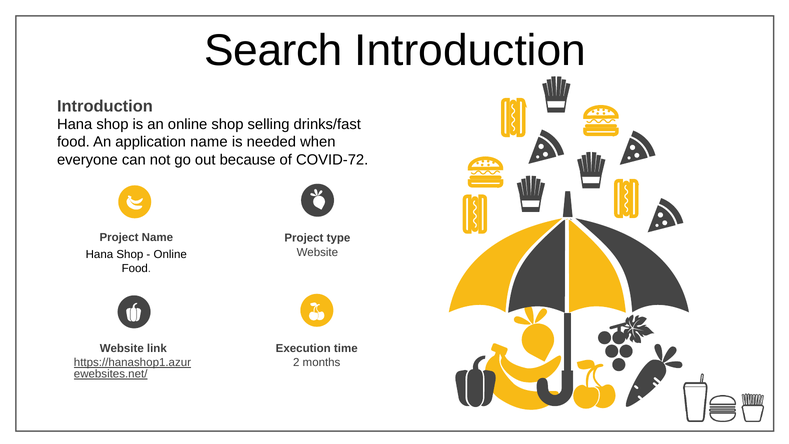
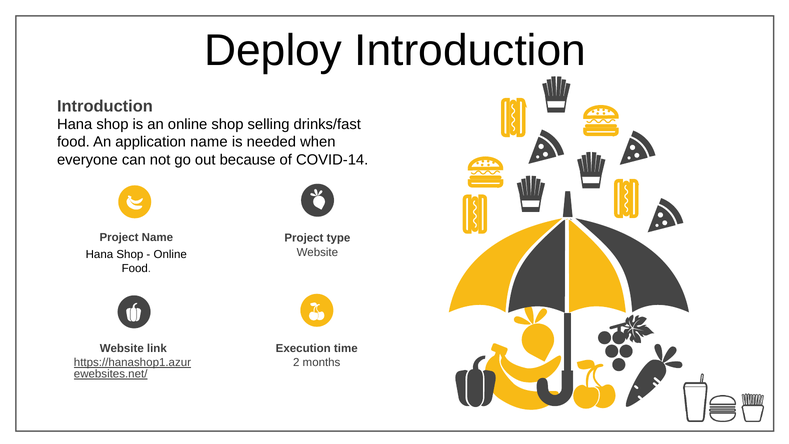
Search: Search -> Deploy
COVID-72: COVID-72 -> COVID-14
